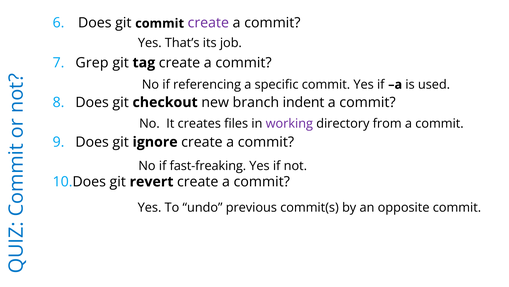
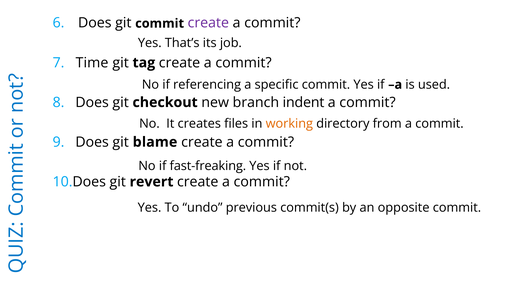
Grep: Grep -> Time
working colour: purple -> orange
ignore: ignore -> blame
